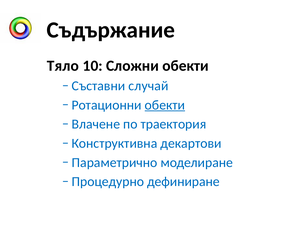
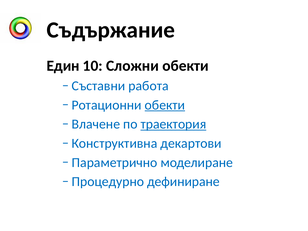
Тяло: Тяло -> Един
случай: случай -> работа
траектория underline: none -> present
